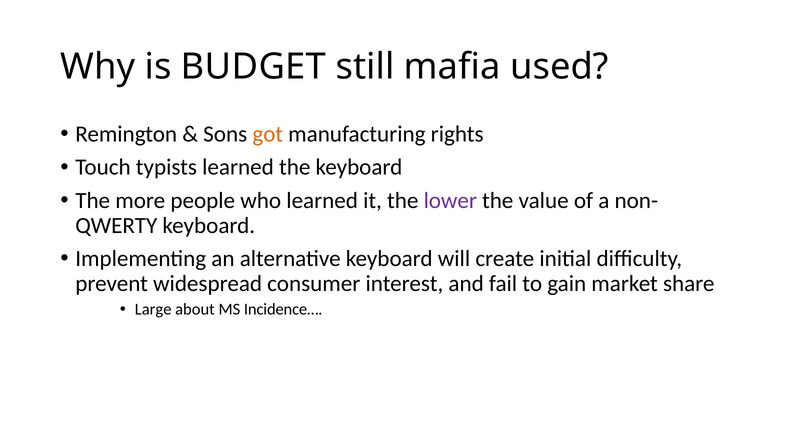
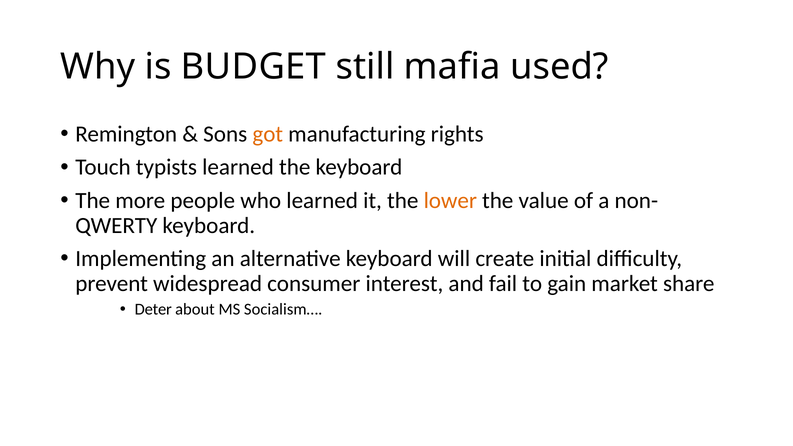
lower colour: purple -> orange
Large: Large -> Deter
Incidence…: Incidence… -> Socialism…
